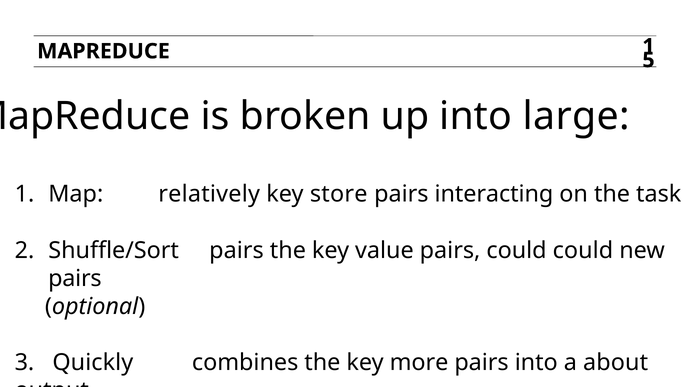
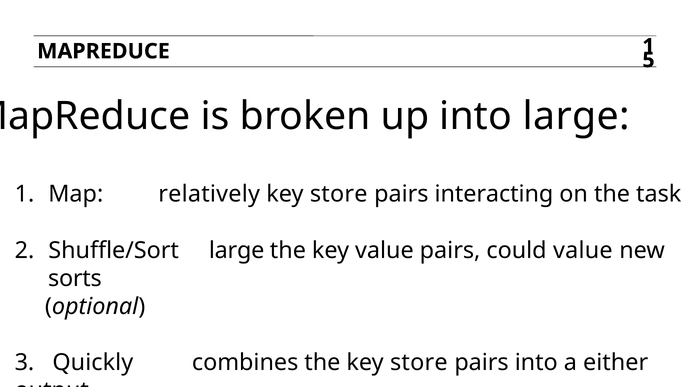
Shuffle/Sort pairs: pairs -> large
could could: could -> value
pairs at (75, 279): pairs -> sorts
the key more: more -> store
about: about -> either
